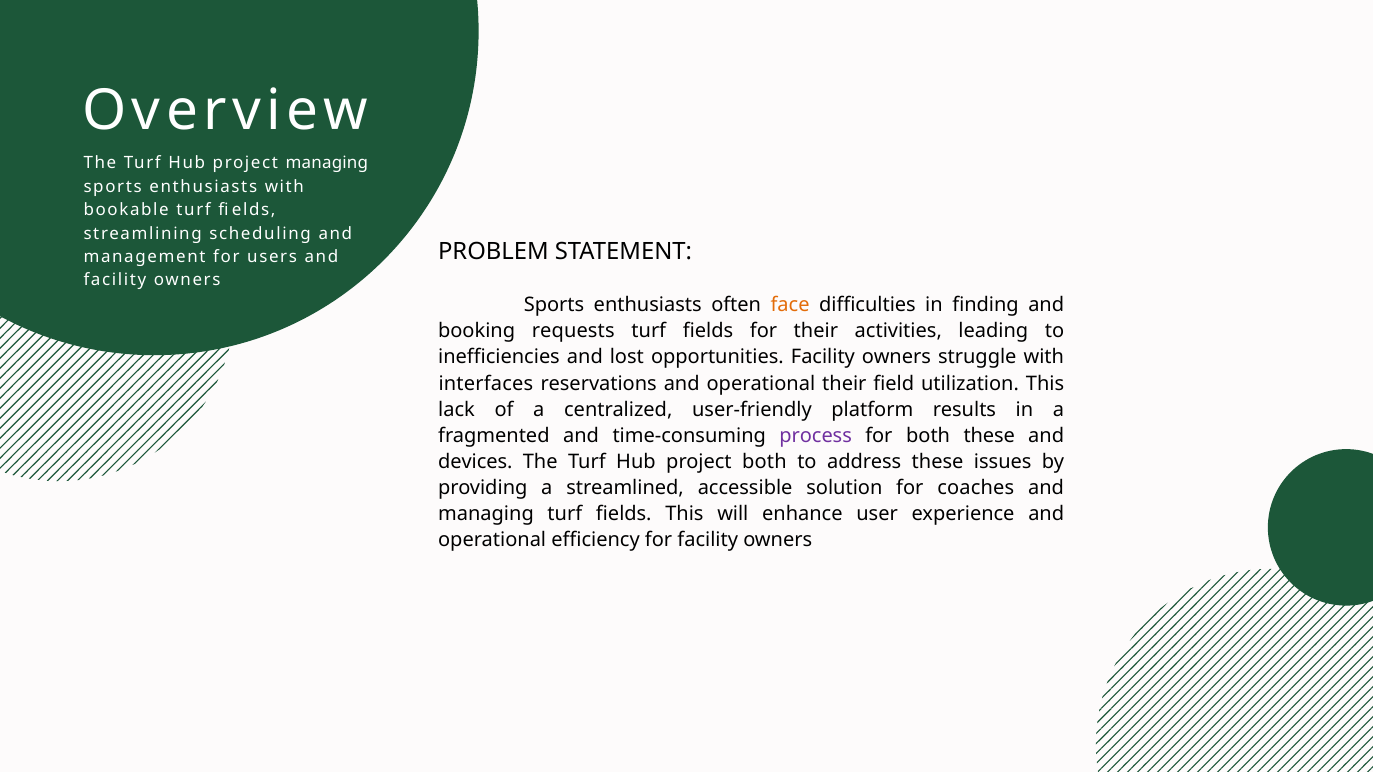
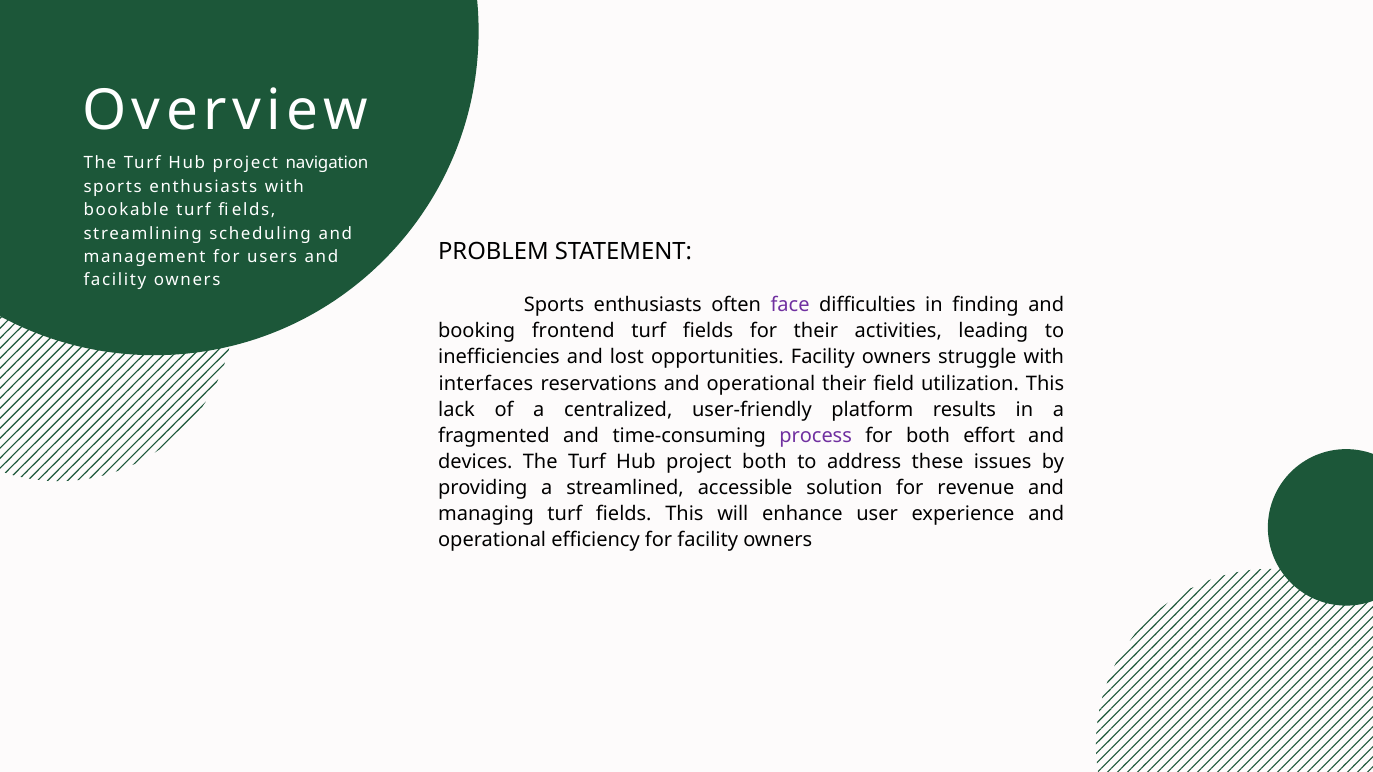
project managing: managing -> navigation
face colour: orange -> purple
requests: requests -> frontend
both these: these -> effort
coaches: coaches -> revenue
